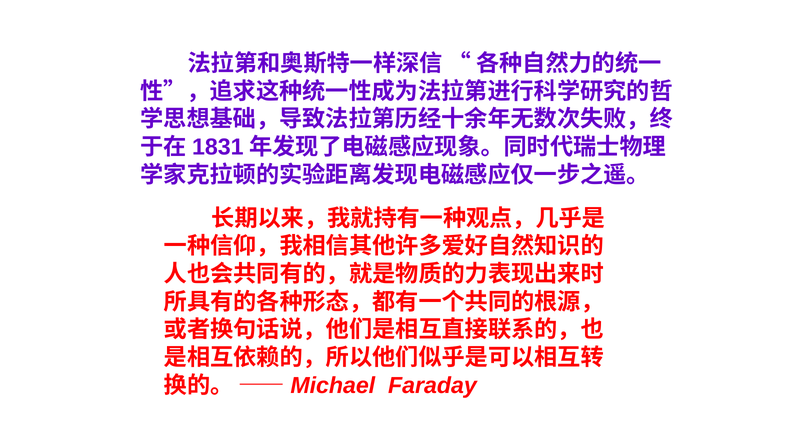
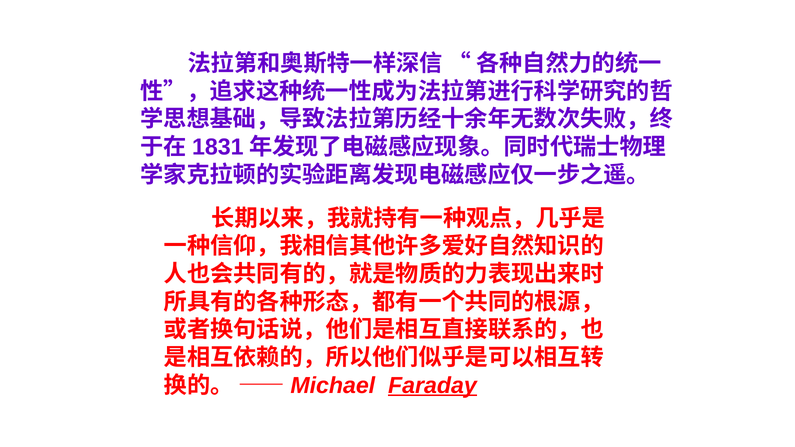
Faraday underline: none -> present
